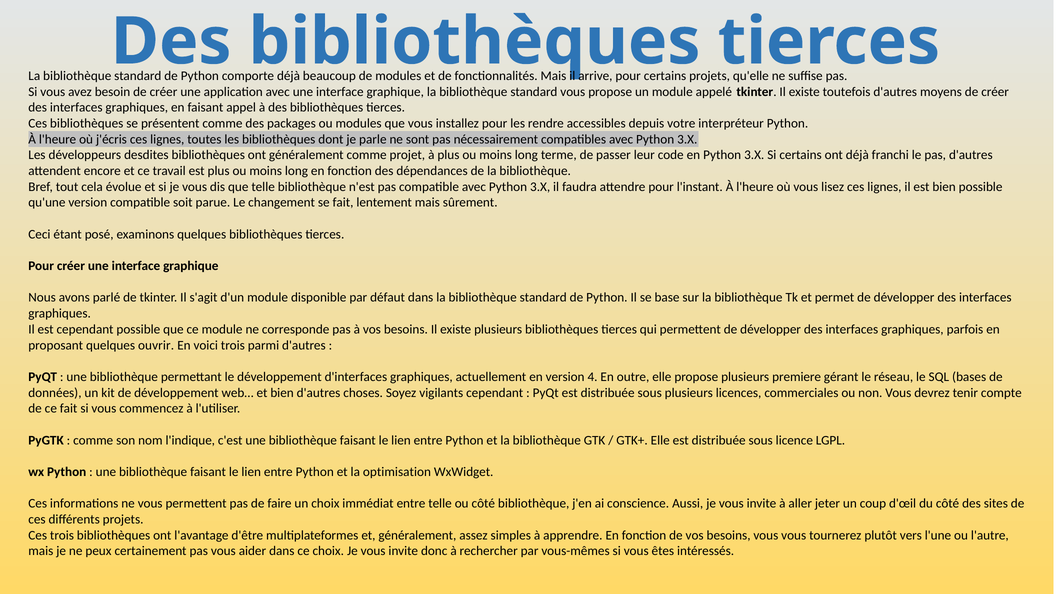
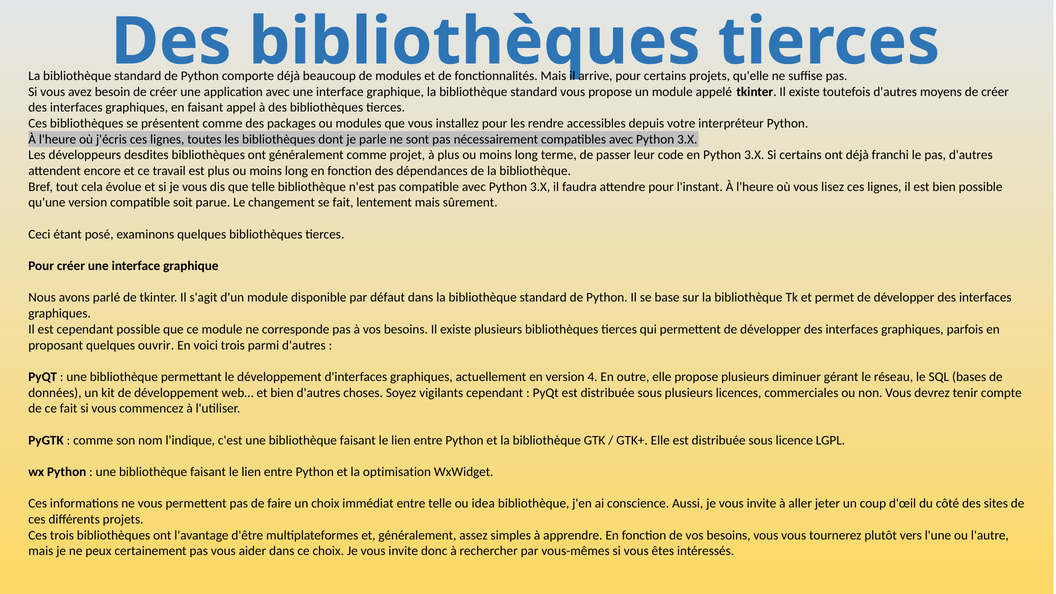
premiere: premiere -> diminuer
ou côté: côté -> idea
